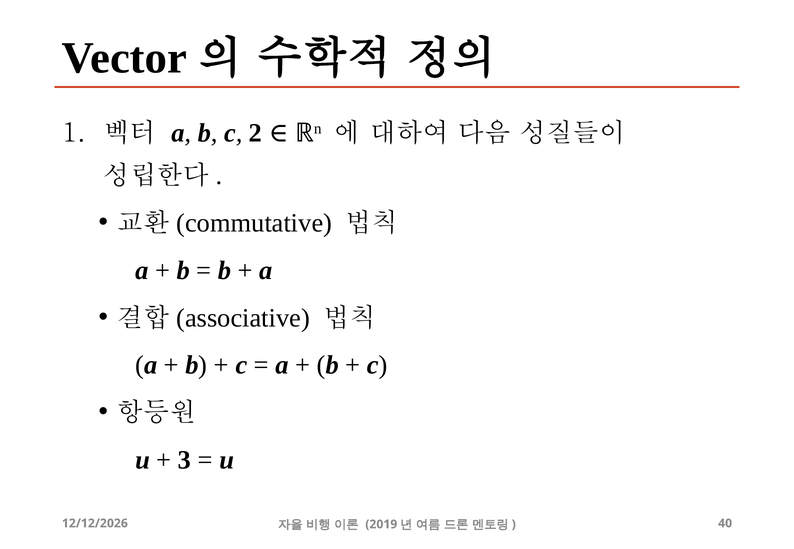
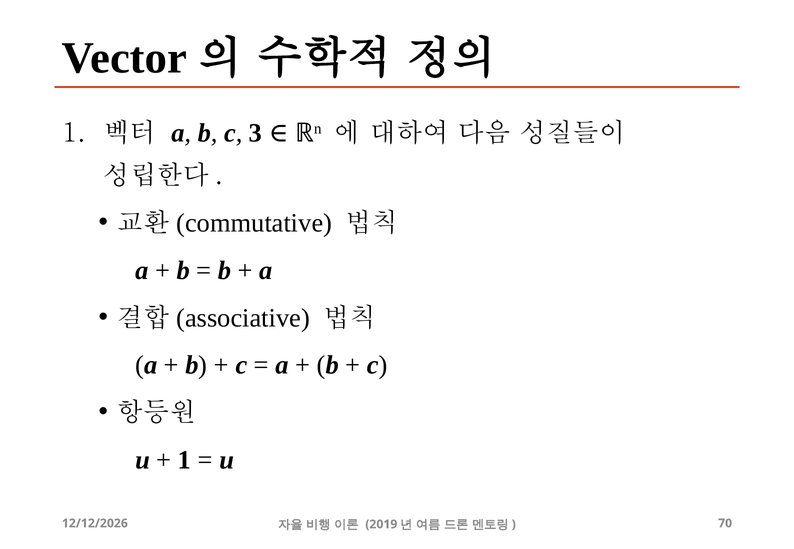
2: 2 -> 3
3 at (185, 460): 3 -> 1
40: 40 -> 70
